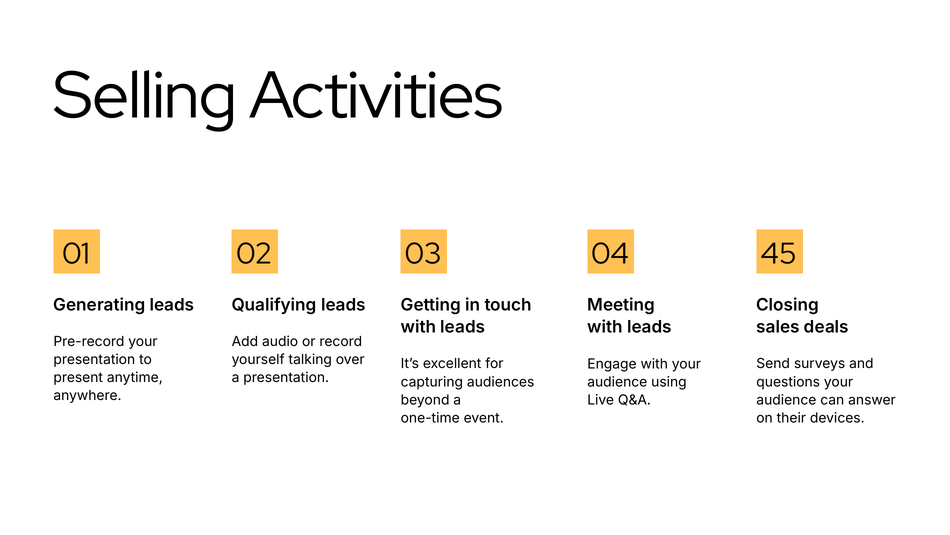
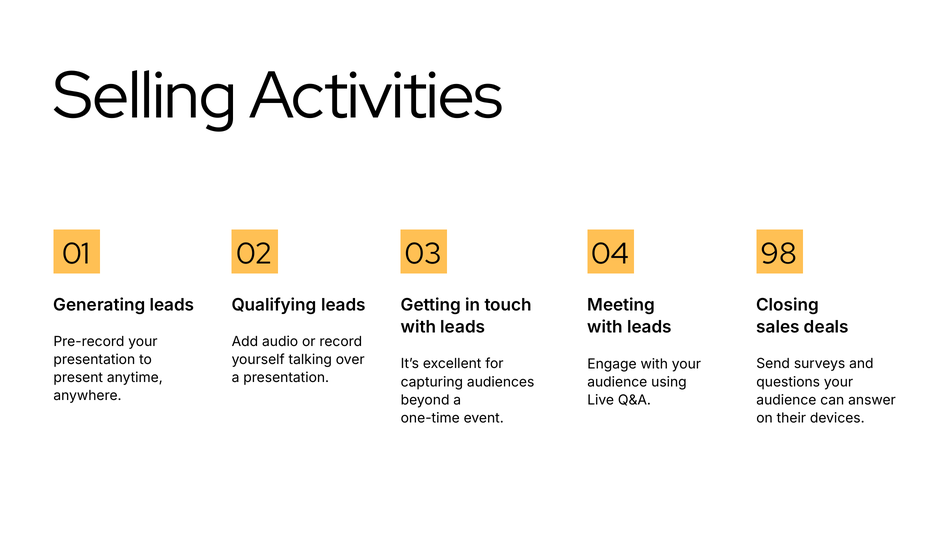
45: 45 -> 98
